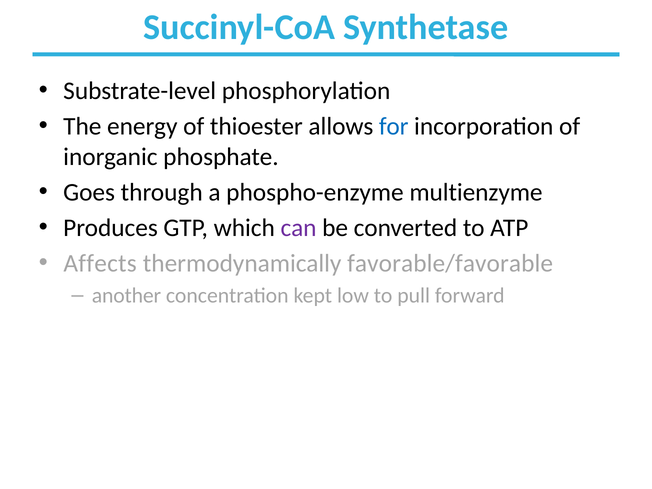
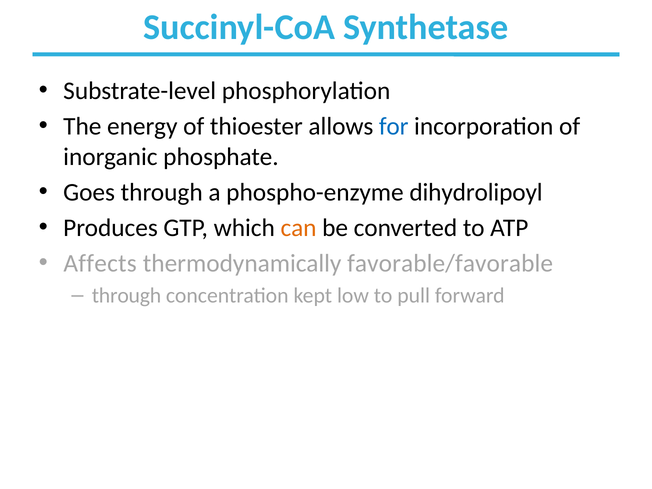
multienzyme: multienzyme -> dihydrolipoyl
can colour: purple -> orange
another at (126, 296): another -> through
